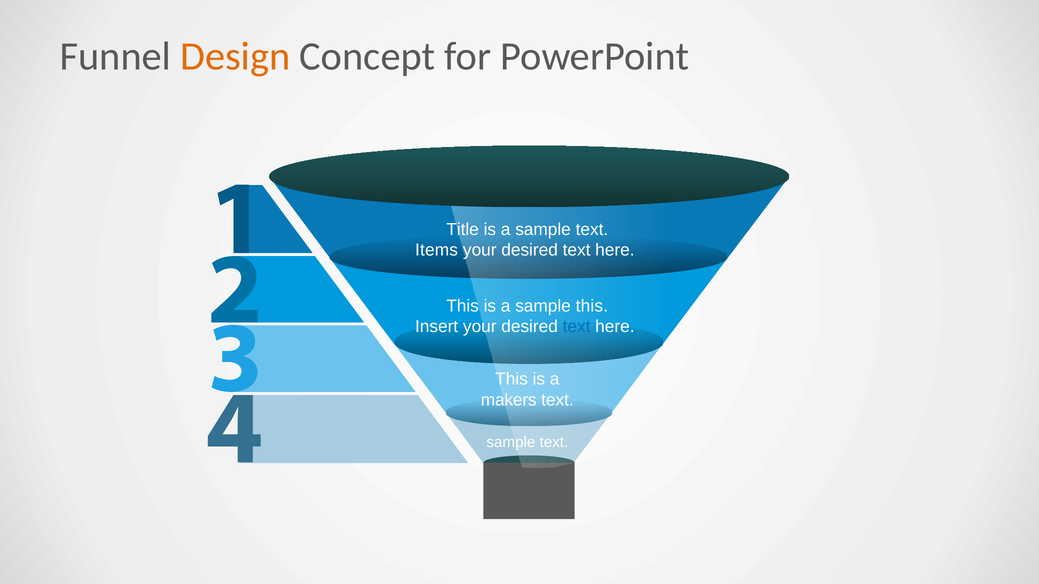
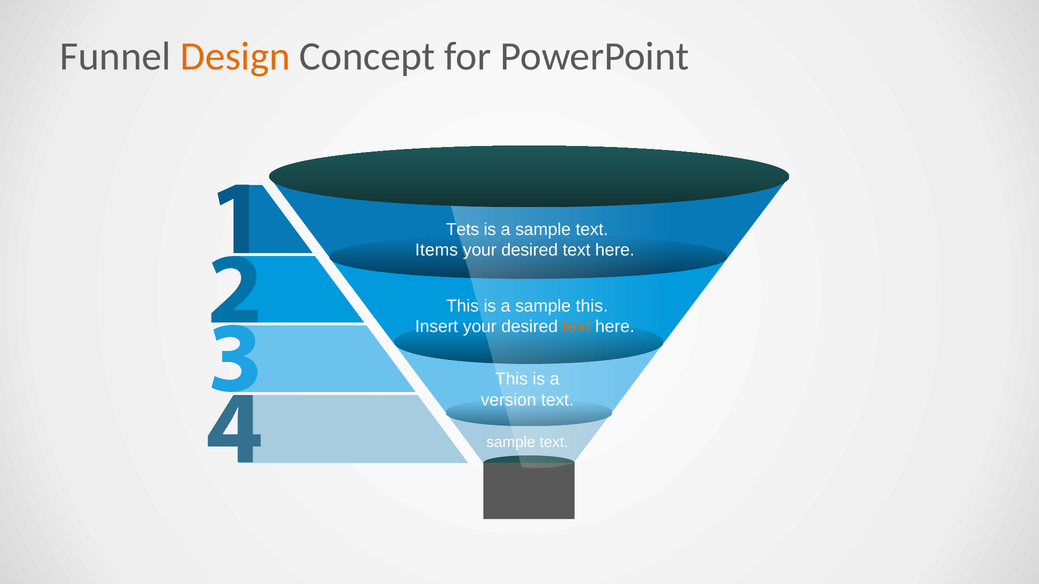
Title: Title -> Tets
text at (577, 327) colour: blue -> orange
makers: makers -> version
